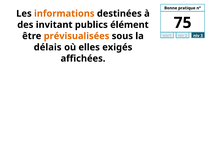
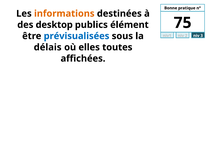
invitant: invitant -> desktop
prévisualisées colour: orange -> blue
exigés: exigés -> toutes
